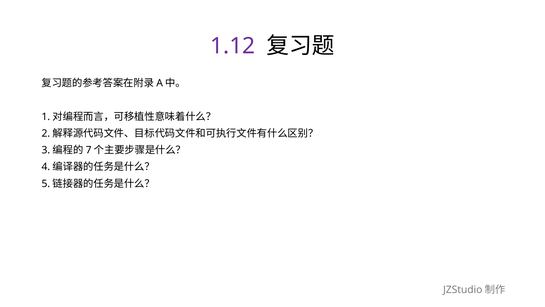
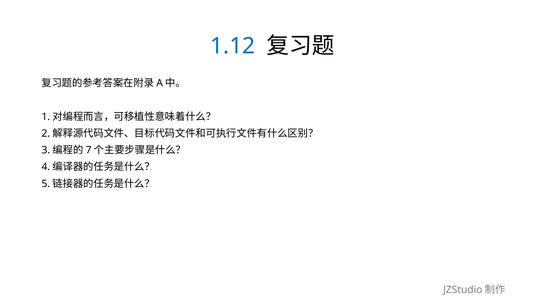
1.12 colour: purple -> blue
